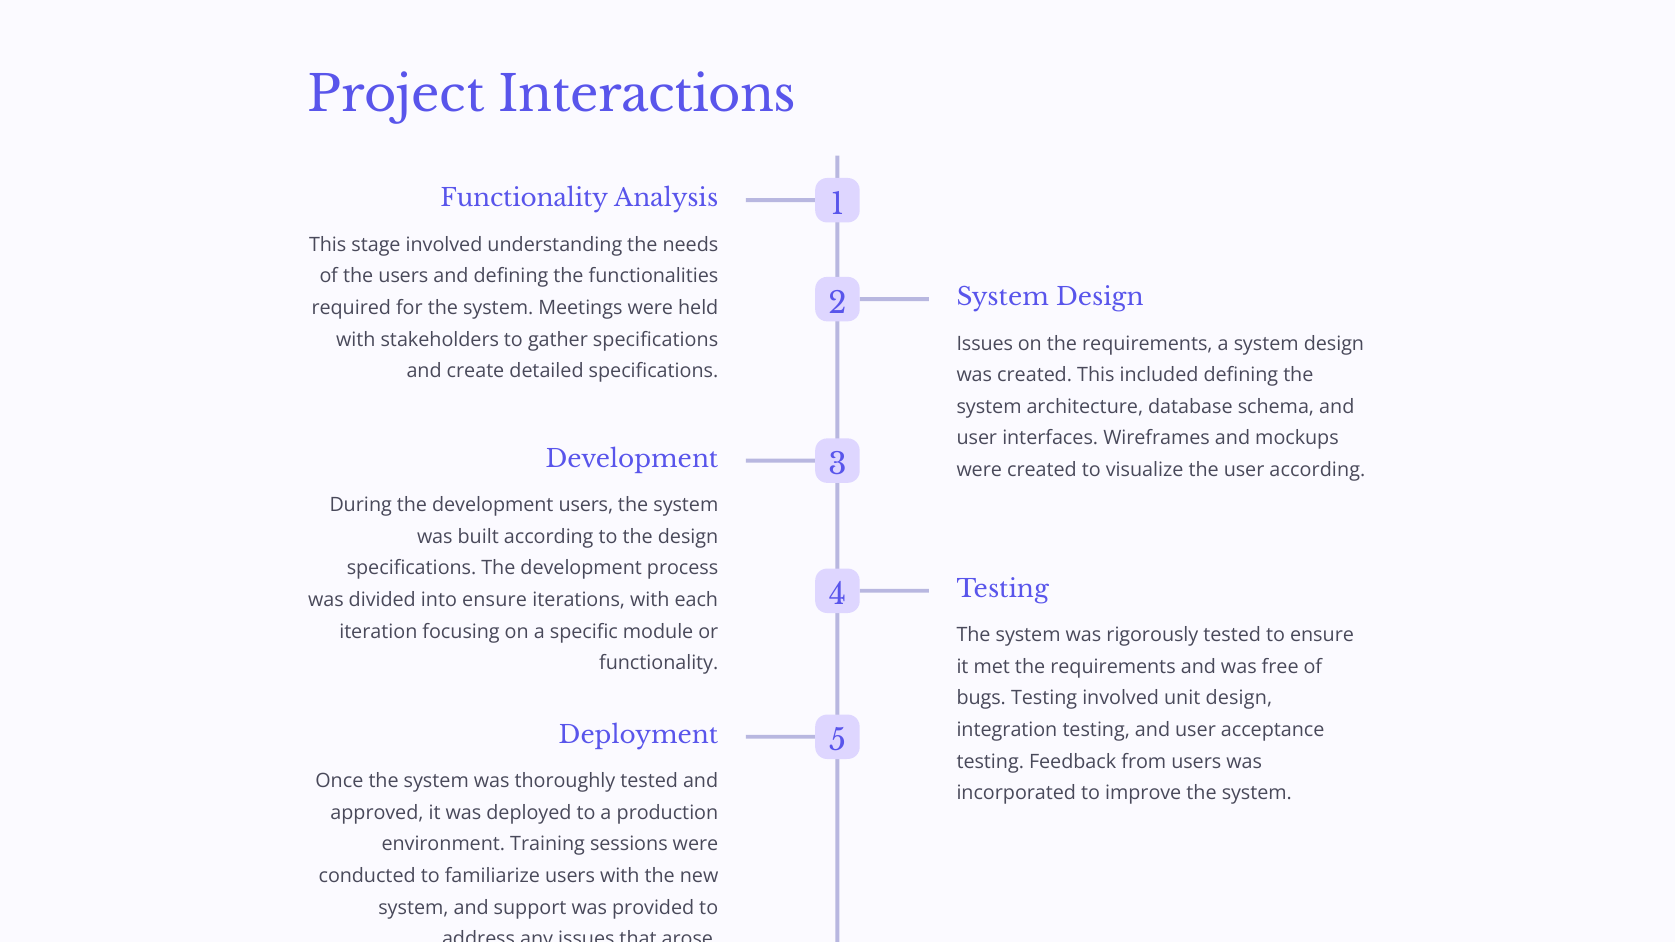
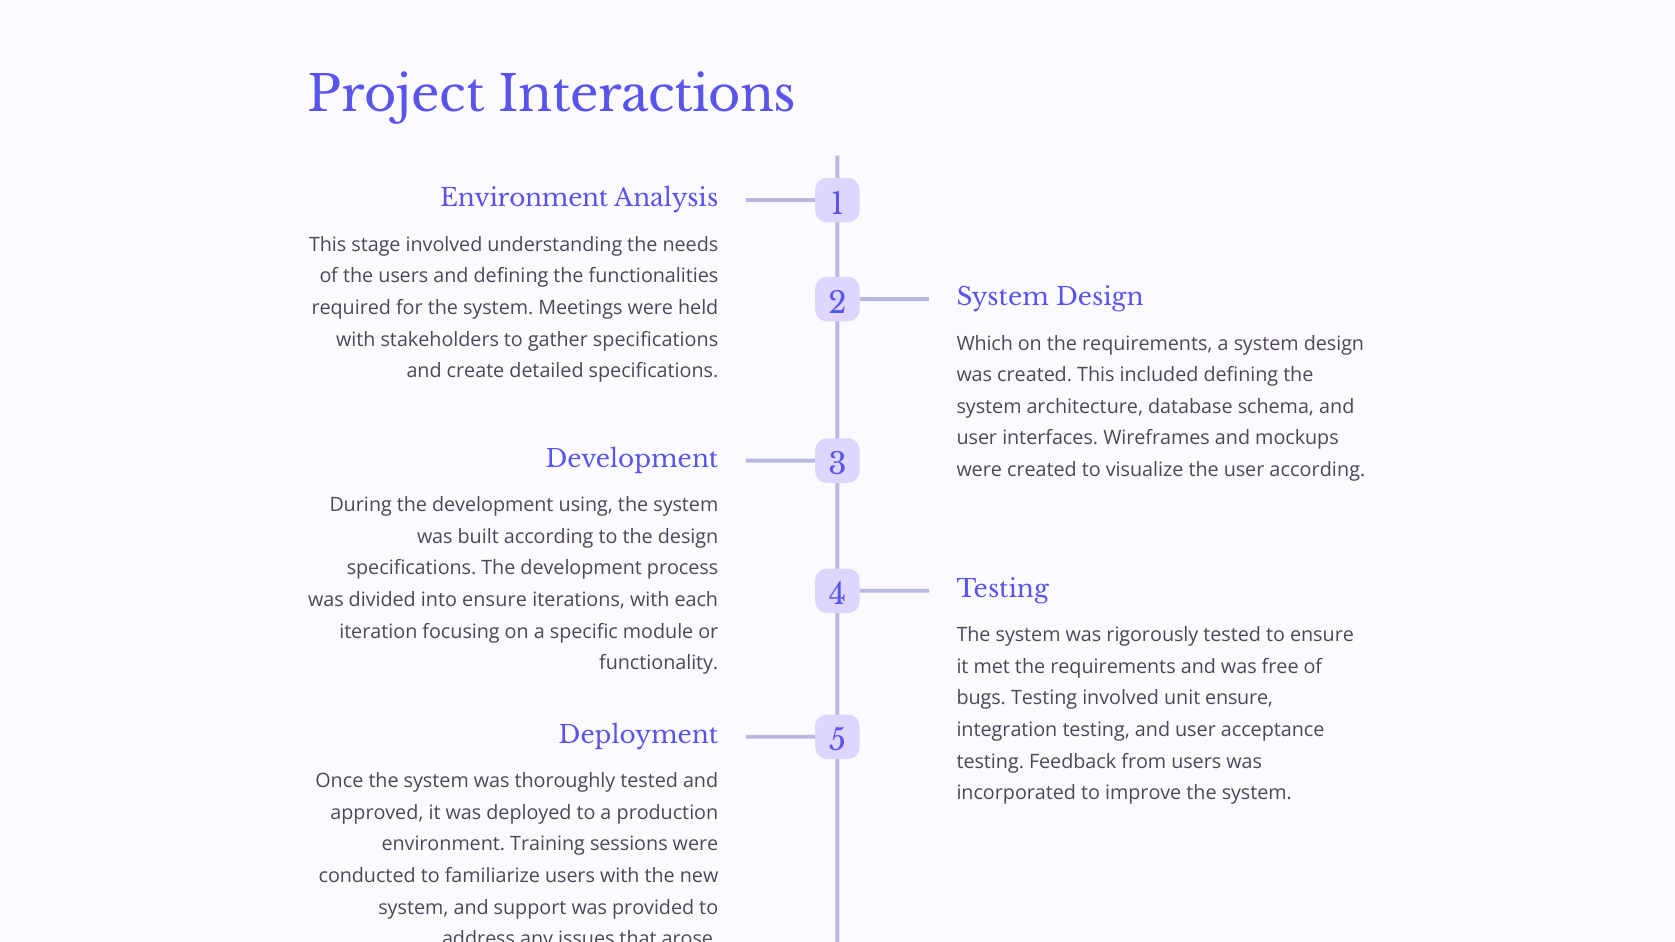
Functionality at (524, 198): Functionality -> Environment
Issues at (985, 344): Issues -> Which
development users: users -> using
unit design: design -> ensure
